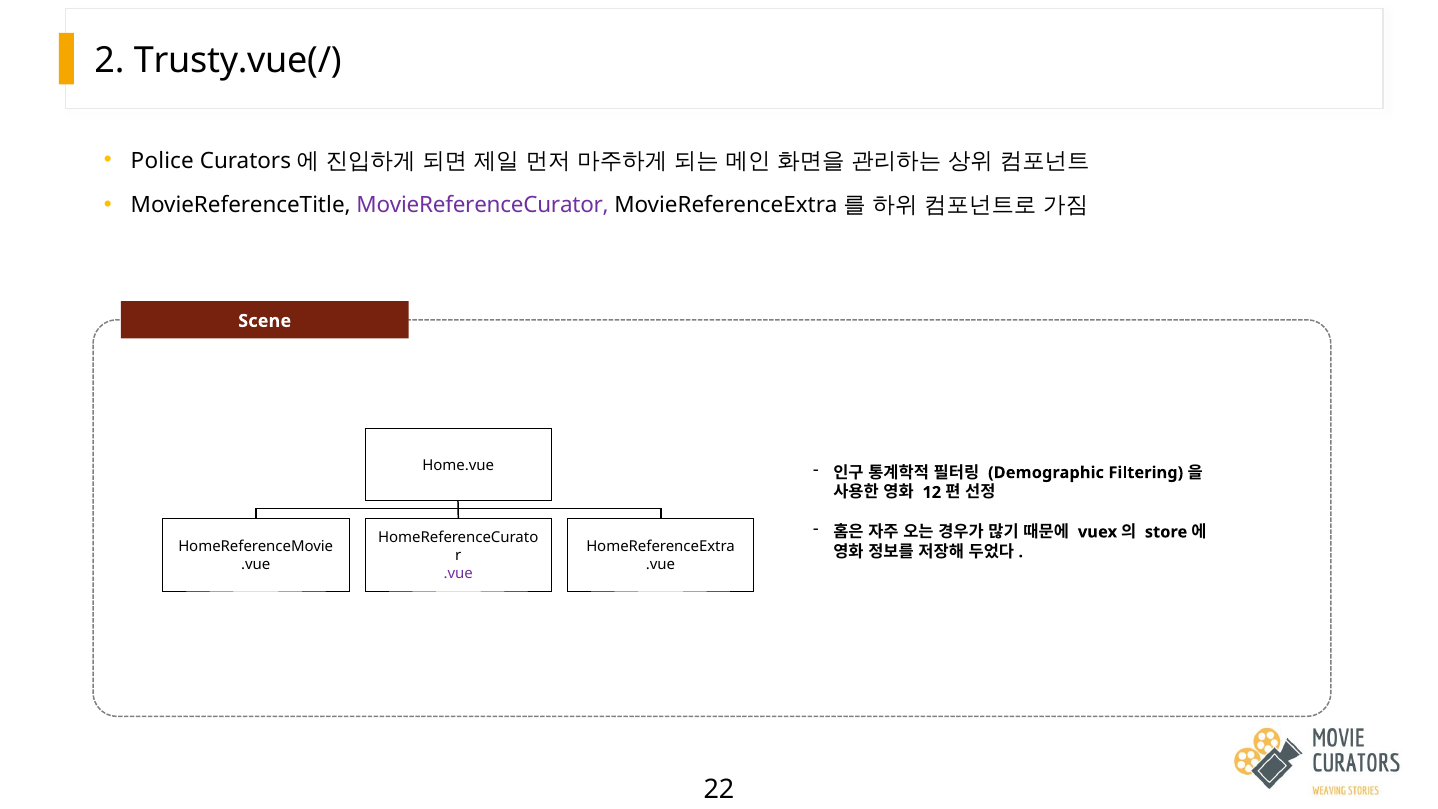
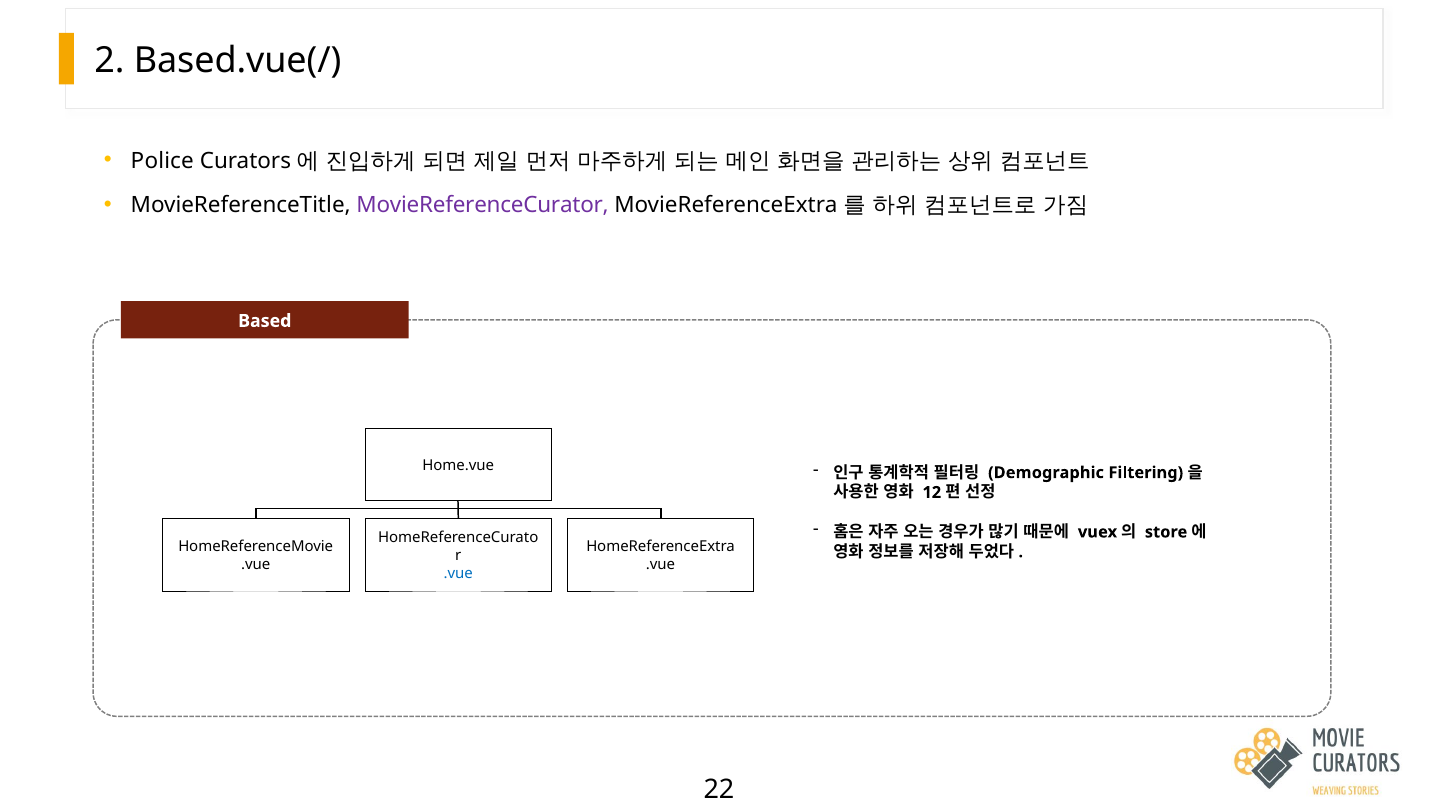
Trusty.vue(/: Trusty.vue(/ -> Based.vue(/
Scene: Scene -> Based
.vue at (458, 574) colour: purple -> blue
